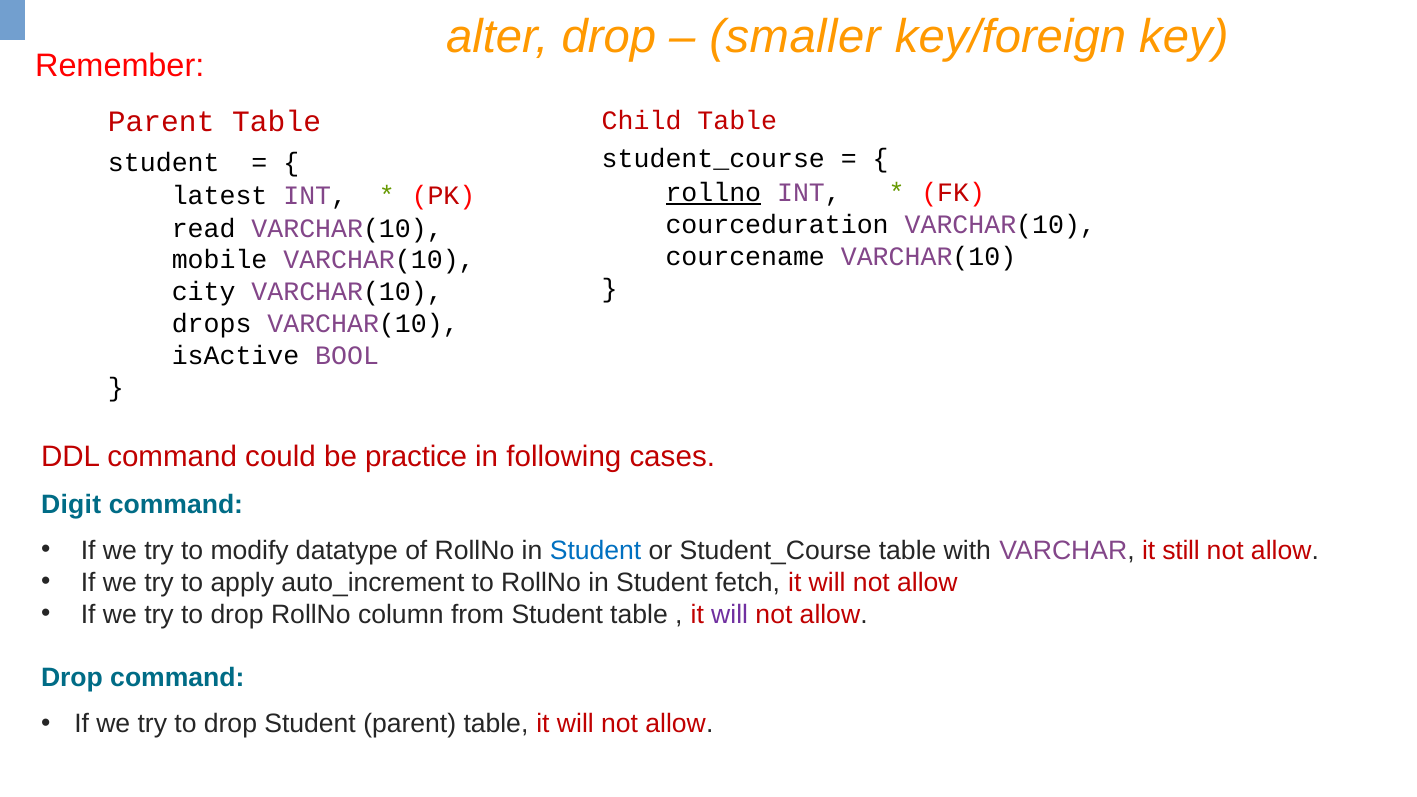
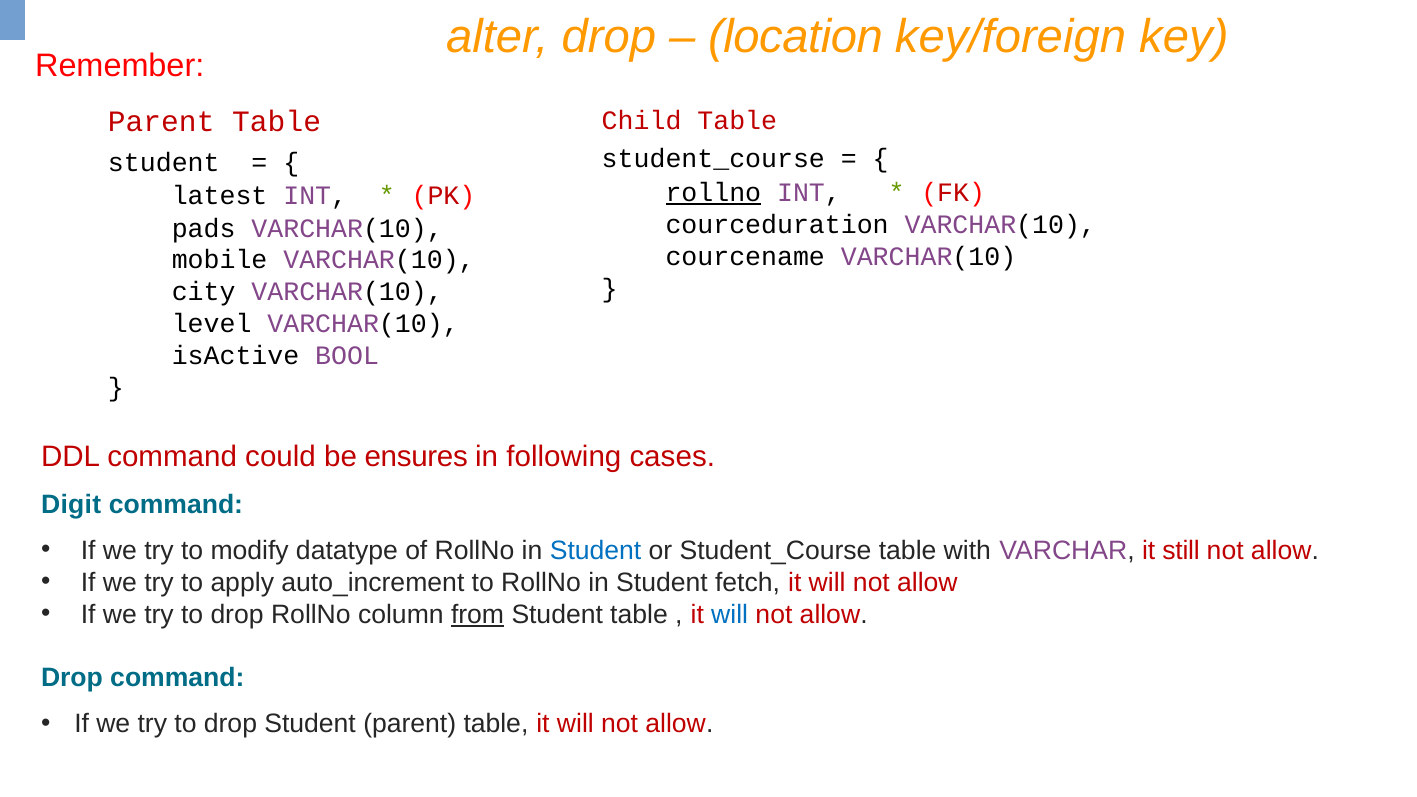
smaller: smaller -> location
read: read -> pads
drops: drops -> level
practice: practice -> ensures
from underline: none -> present
will at (730, 614) colour: purple -> blue
